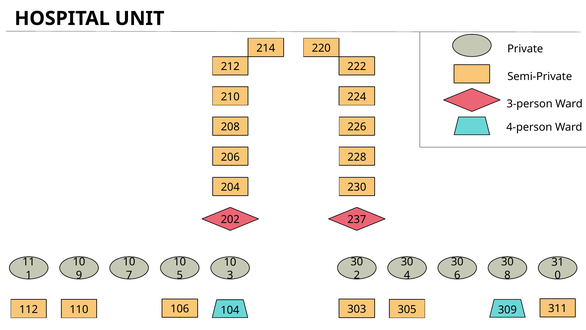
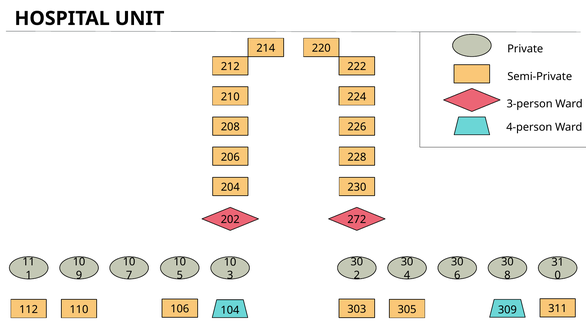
237: 237 -> 272
